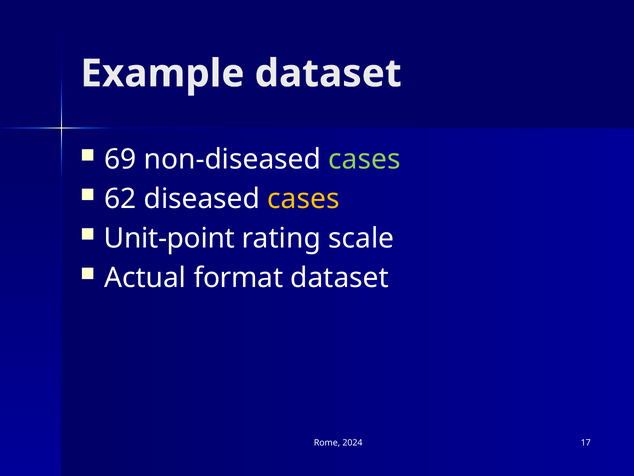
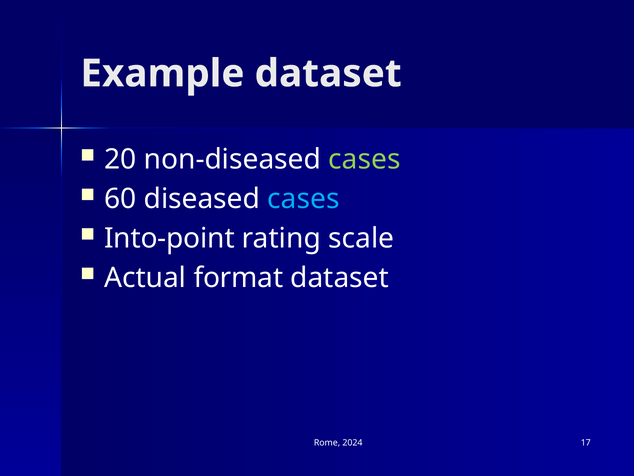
69: 69 -> 20
62: 62 -> 60
cases at (304, 199) colour: yellow -> light blue
Unit-point: Unit-point -> Into-point
